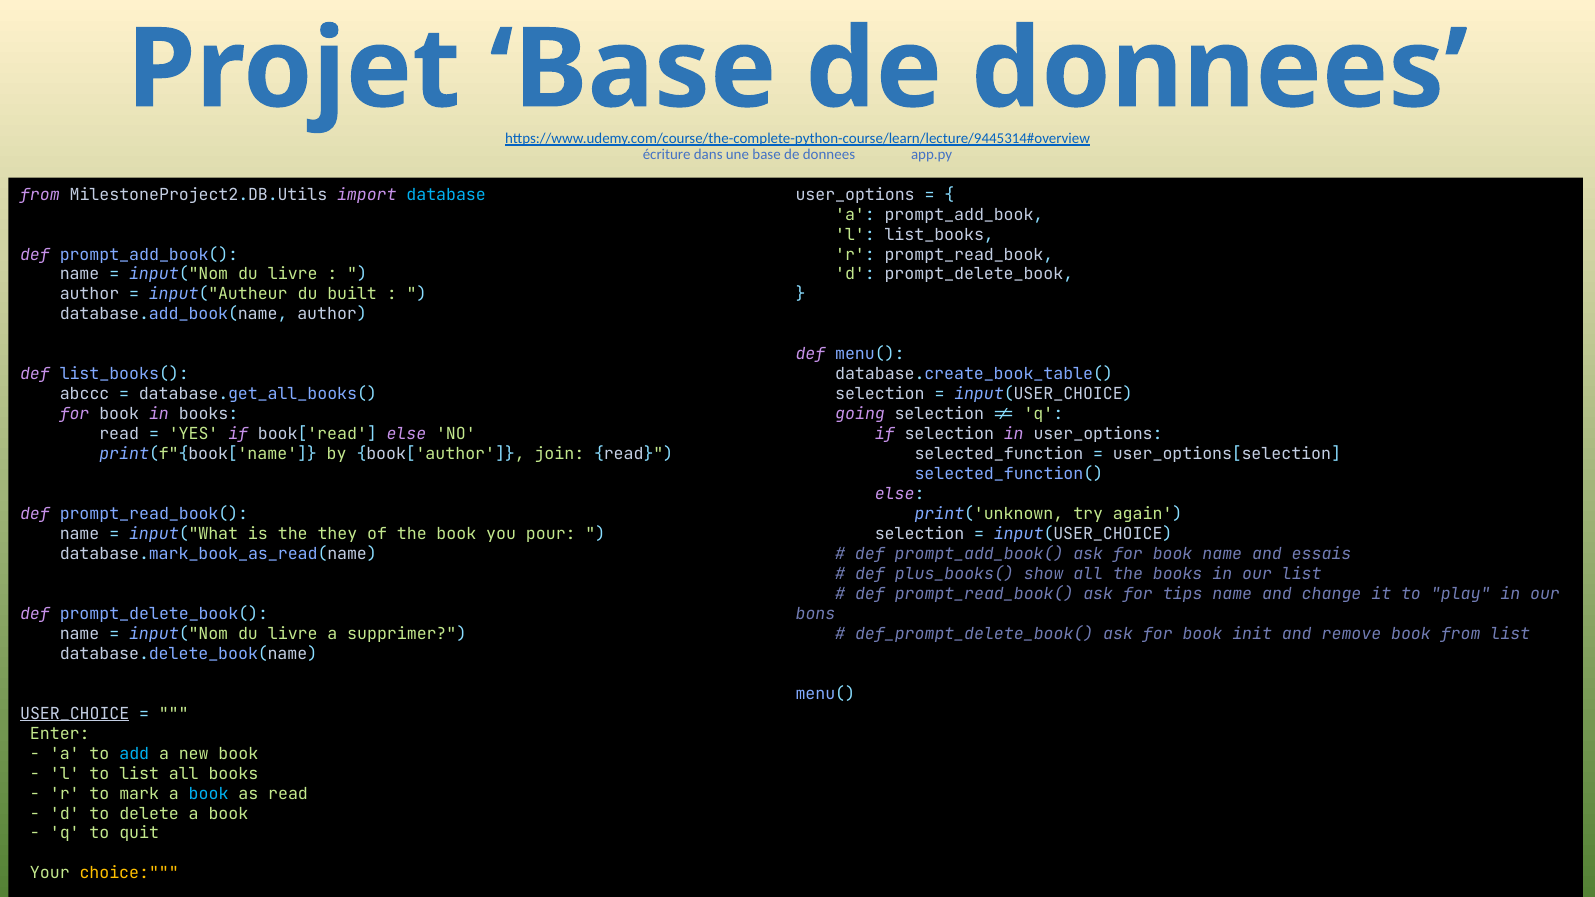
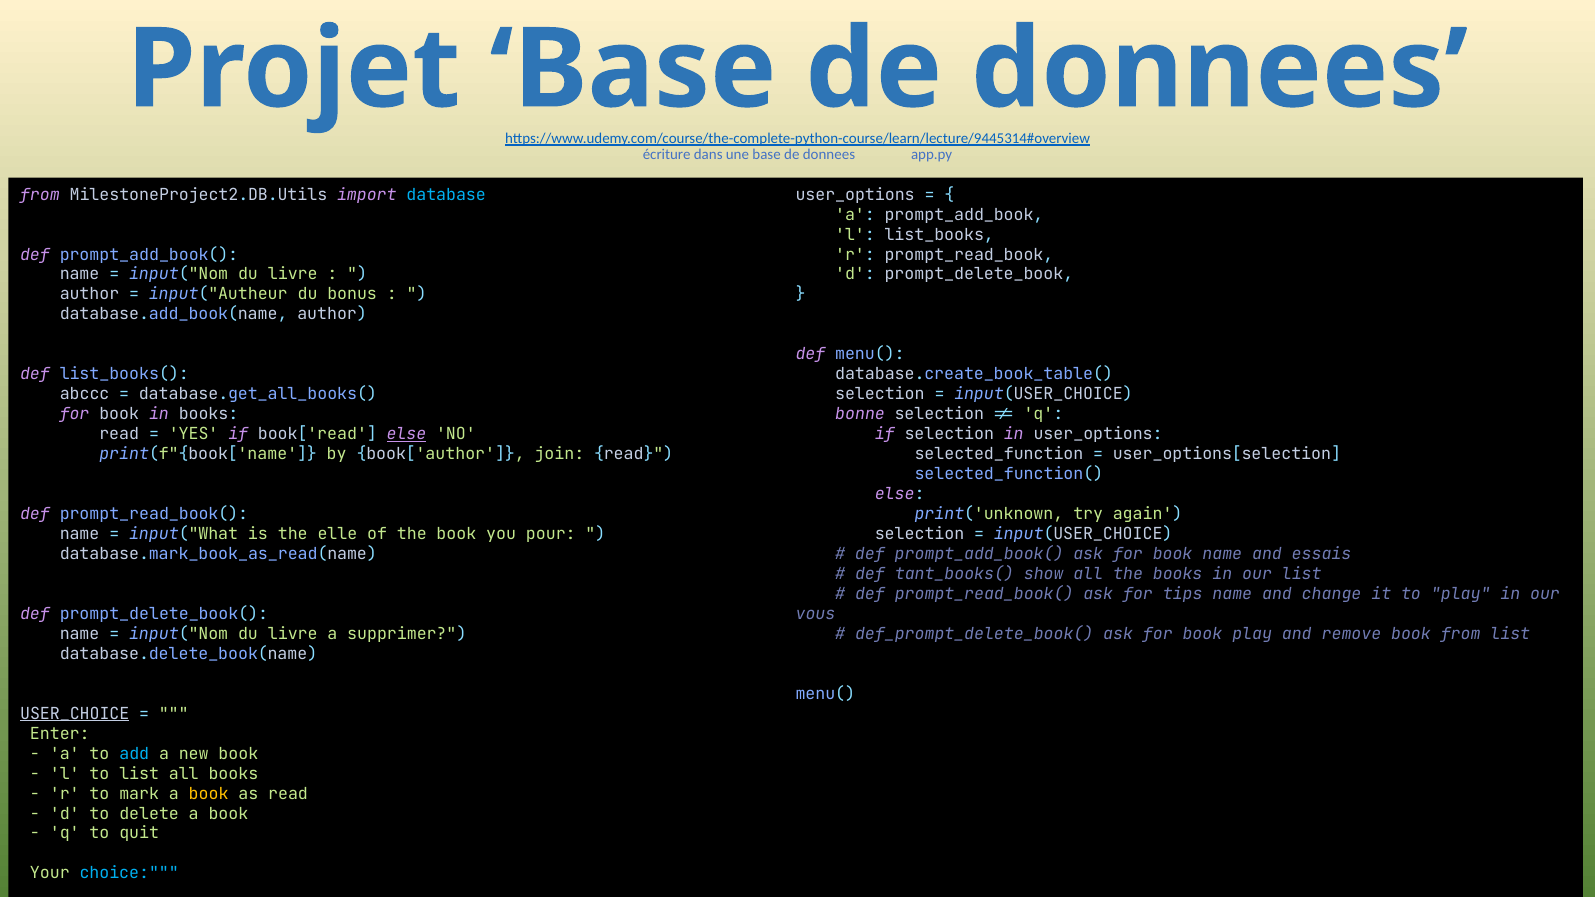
built: built -> bonus
going: going -> bonne
else at (406, 434) underline: none -> present
they: they -> elle
plus_books(: plus_books( -> tant_books(
bons: bons -> vous
book init: init -> play
book at (209, 794) colour: light blue -> yellow
choice colour: yellow -> light blue
